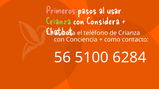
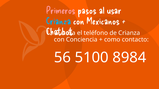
Crianza at (58, 21) colour: light green -> light blue
Considera: Considera -> Mexicanos
6284: 6284 -> 8984
